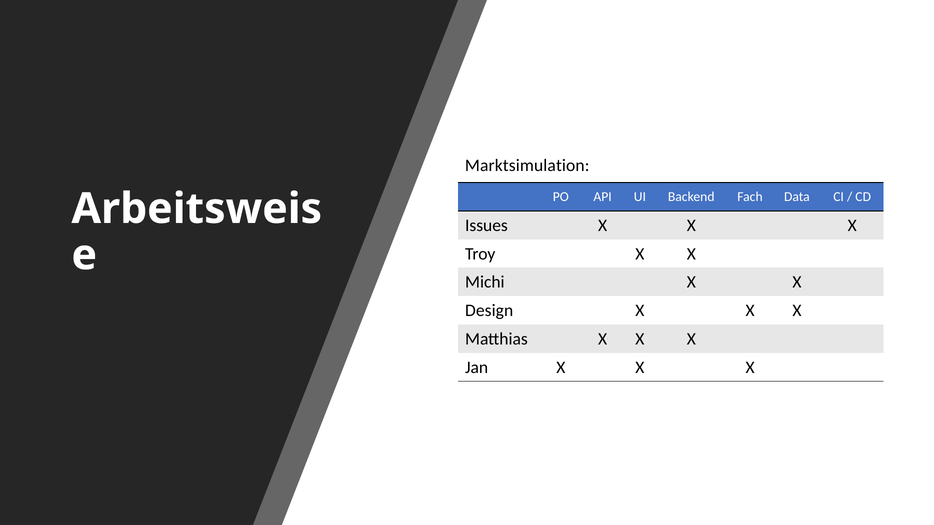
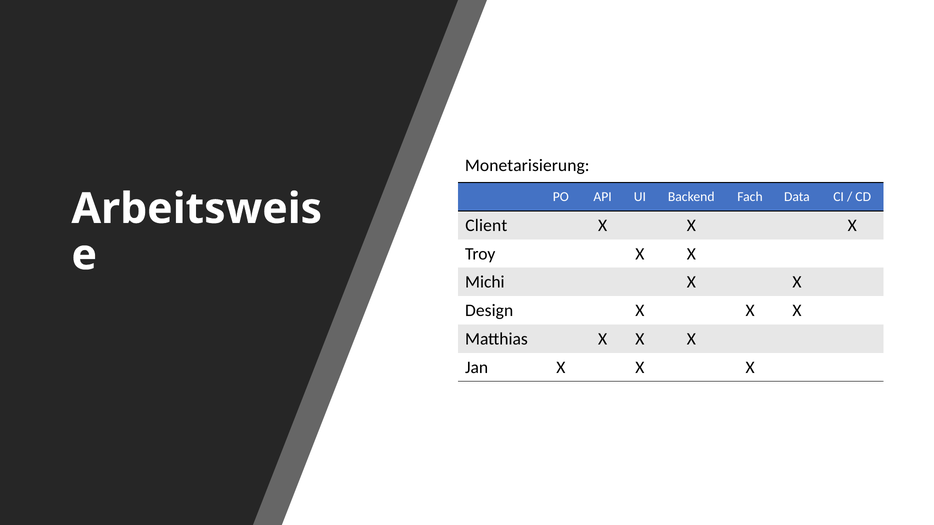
Marktsimulation: Marktsimulation -> Monetarisierung
Issues: Issues -> Client
